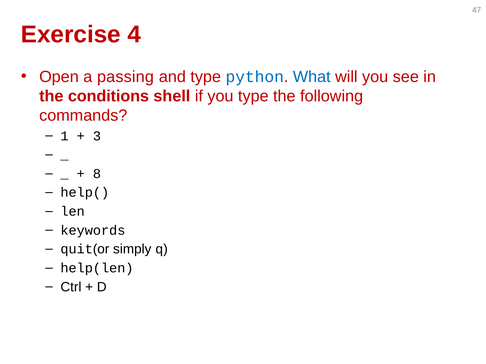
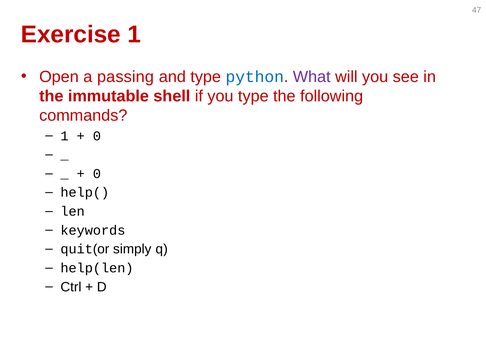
Exercise 4: 4 -> 1
What colour: blue -> purple
conditions: conditions -> immutable
3 at (97, 136): 3 -> 0
8 at (97, 174): 8 -> 0
